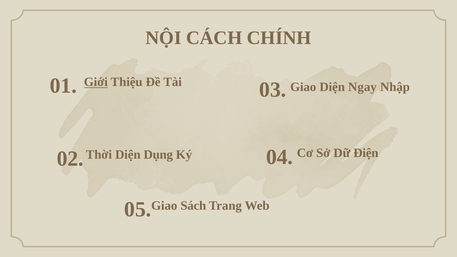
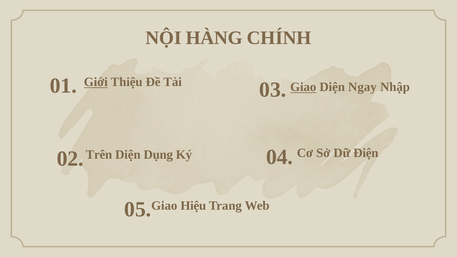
CÁCH: CÁCH -> HÀNG
Giao underline: none -> present
Thời: Thời -> Trên
Sách: Sách -> Hiệu
